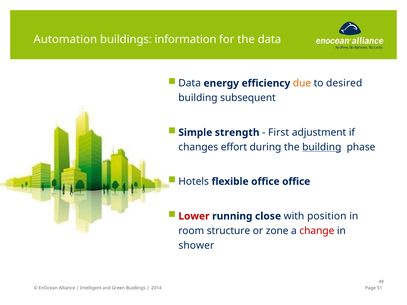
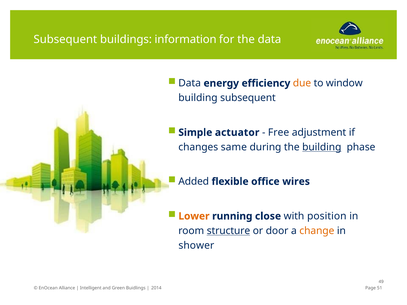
Automation at (65, 40): Automation -> Subsequent
desired: desired -> window
strength: strength -> actuator
First: First -> Free
effort: effort -> same
Hotels: Hotels -> Added
office office: office -> wires
Lower colour: red -> orange
structure underline: none -> present
zone: zone -> door
change colour: red -> orange
